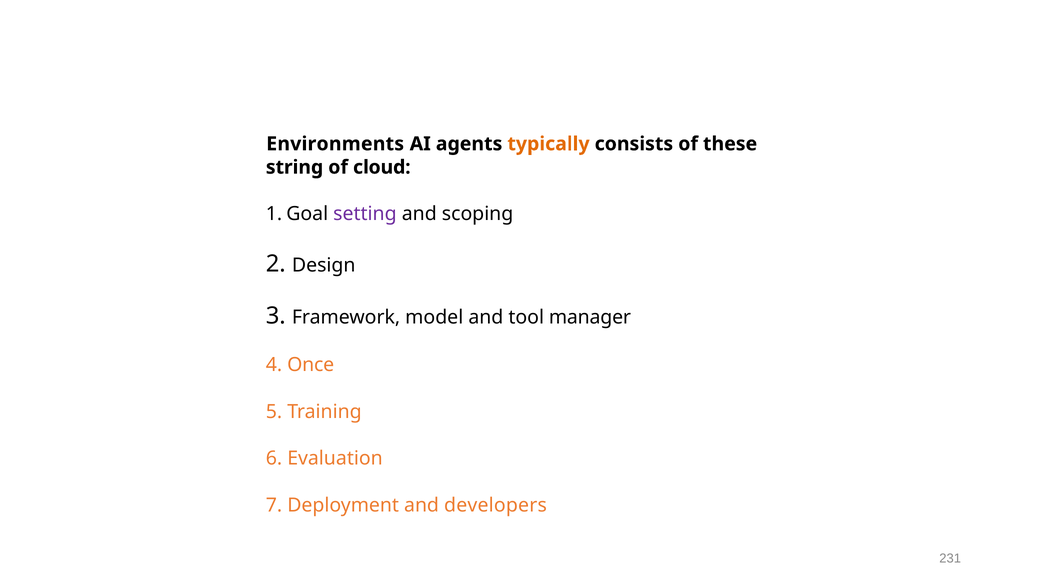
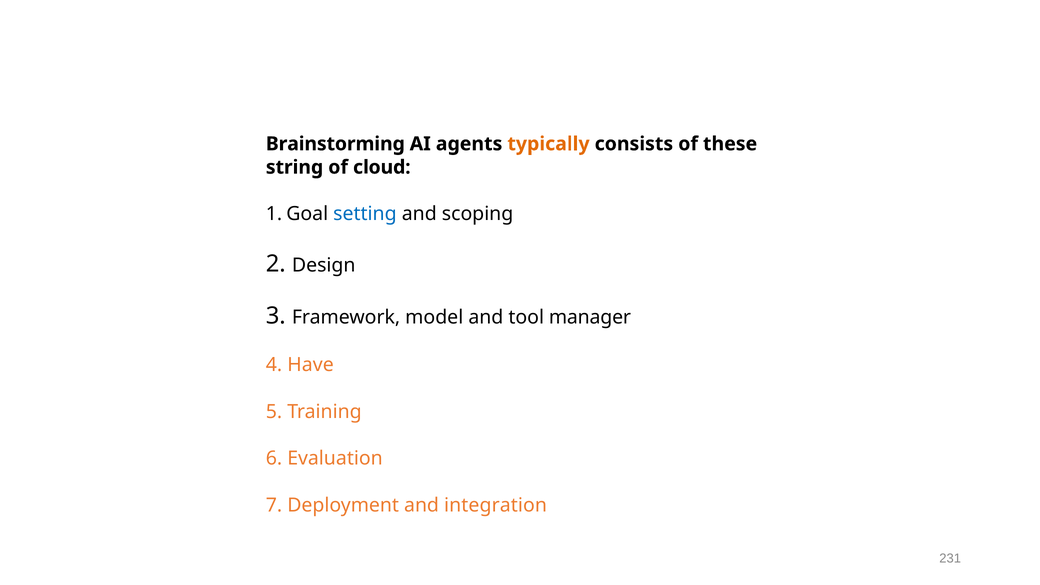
Environments: Environments -> Brainstorming
setting colour: purple -> blue
Once: Once -> Have
developers: developers -> integration
